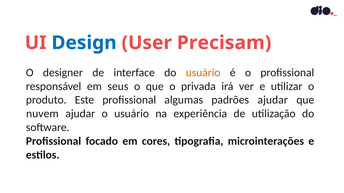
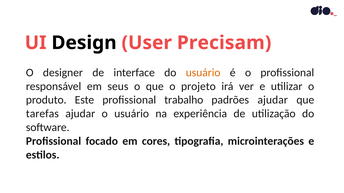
Design colour: blue -> black
privada: privada -> projeto
algumas: algumas -> trabalho
nuvem: nuvem -> tarefas
